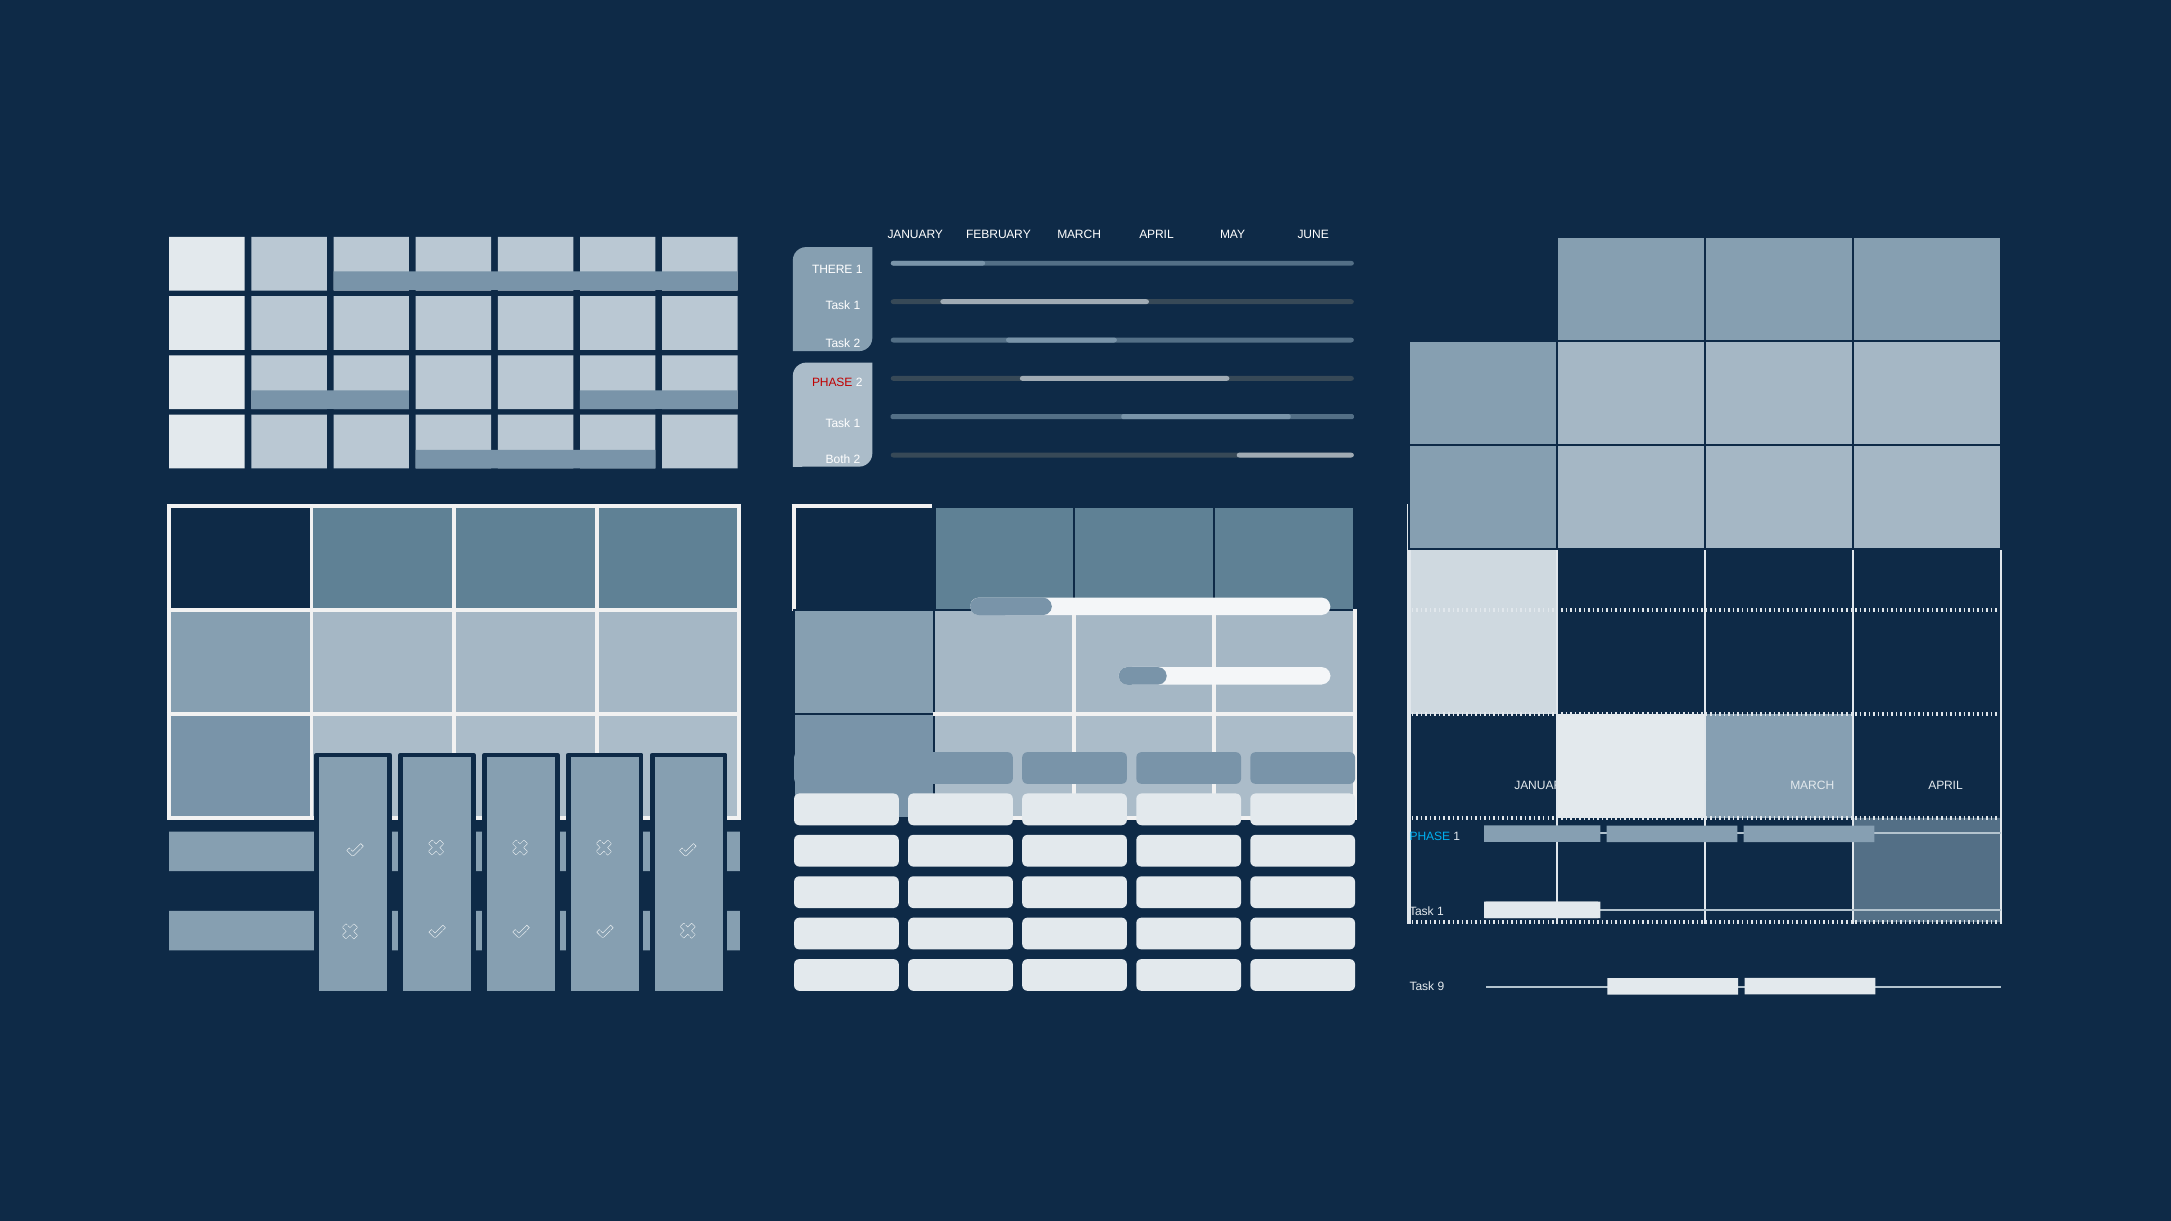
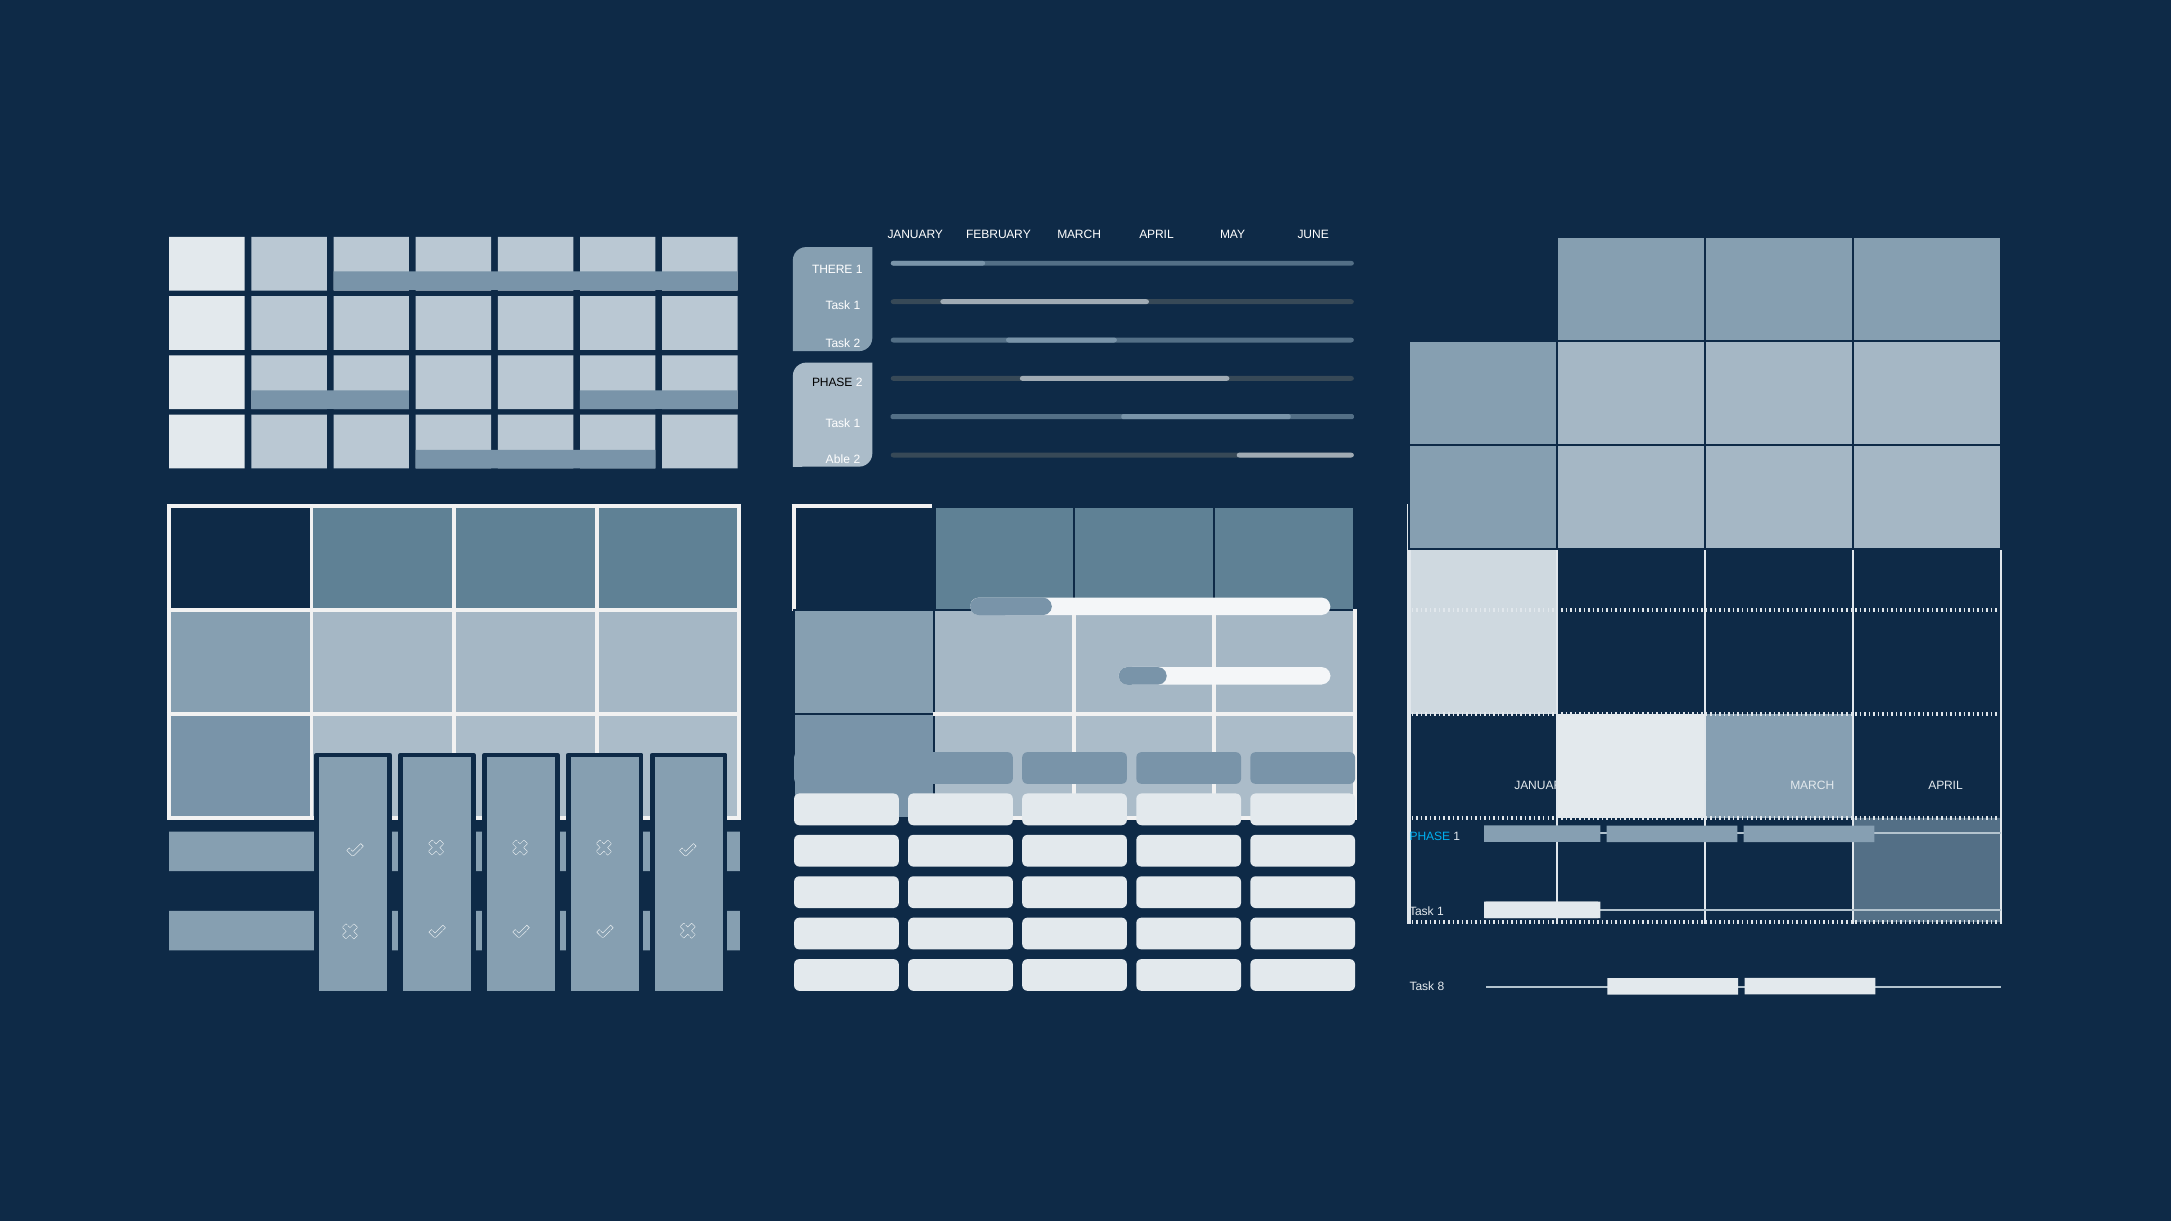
PHASE at (832, 383) colour: red -> black
Both: Both -> Able
9: 9 -> 8
